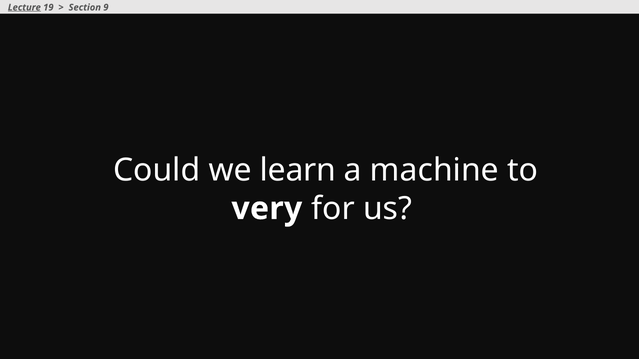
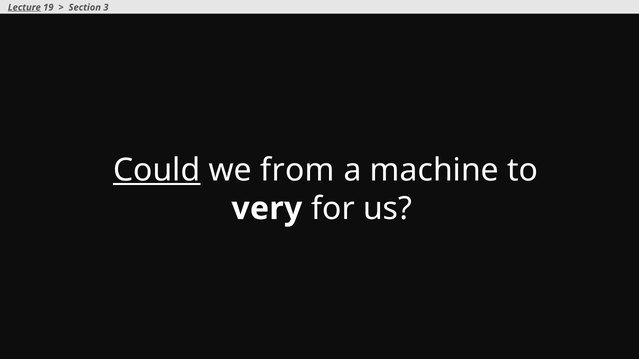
9: 9 -> 3
Could underline: none -> present
learn: learn -> from
